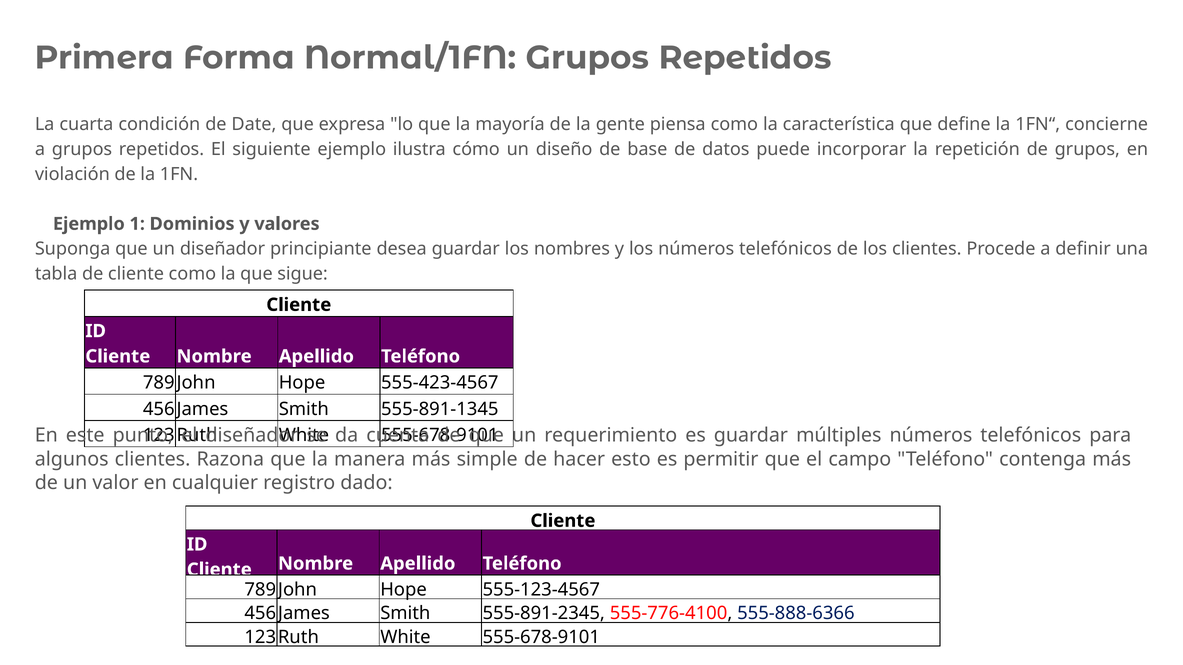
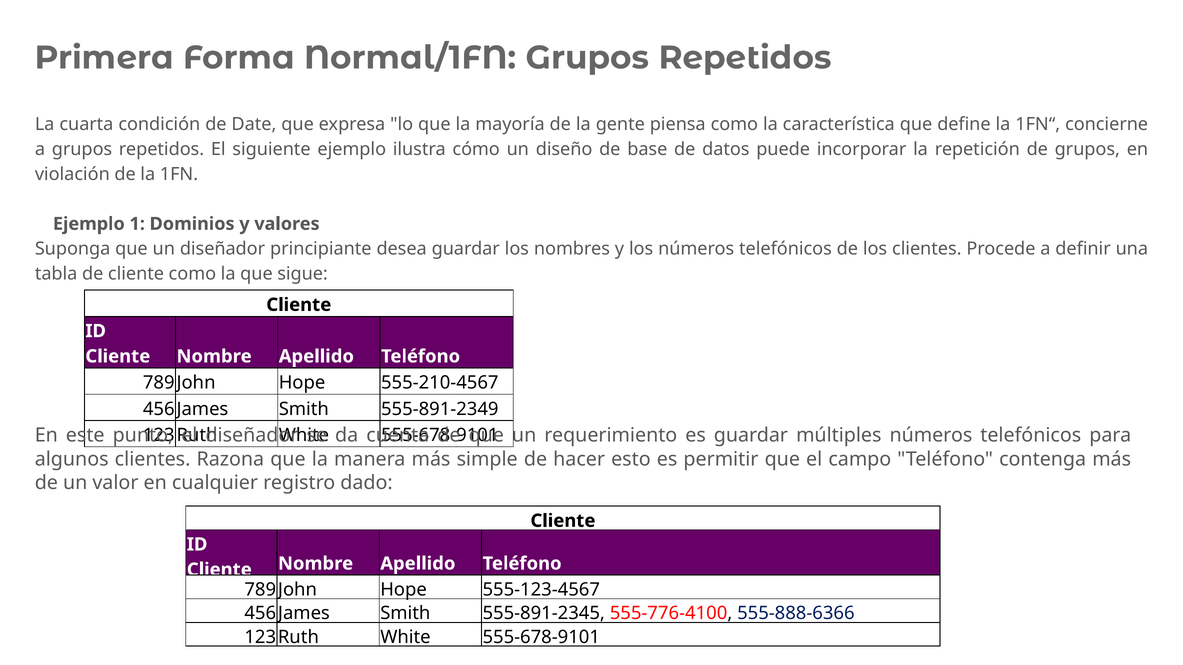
555-423-4567: 555-423-4567 -> 555-210-4567
555-891-1345: 555-891-1345 -> 555-891-2349
